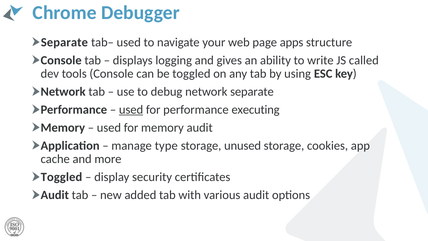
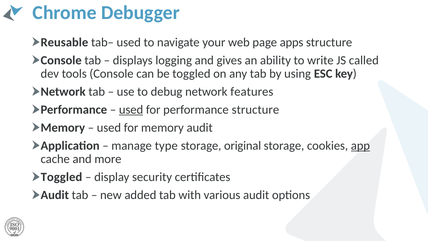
Separate at (64, 42): Separate -> Reusable
network separate: separate -> features
performance executing: executing -> structure
unused: unused -> original
app underline: none -> present
